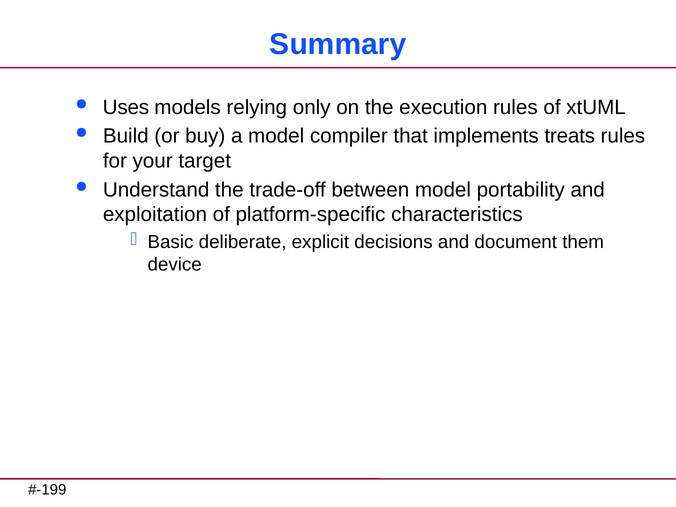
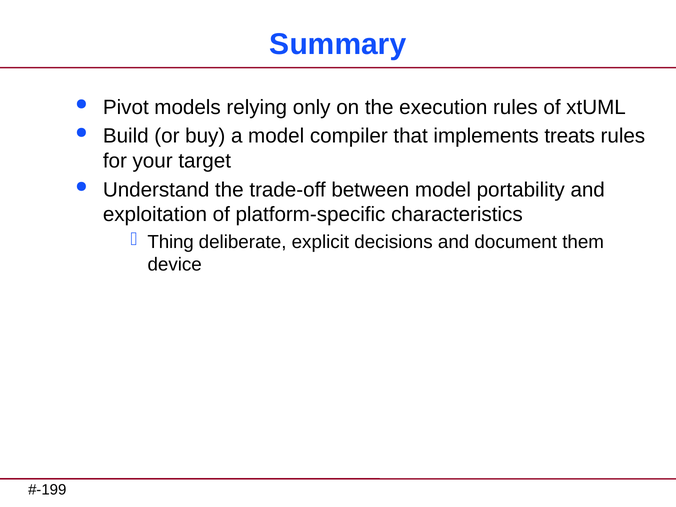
Uses: Uses -> Pivot
Basic: Basic -> Thing
